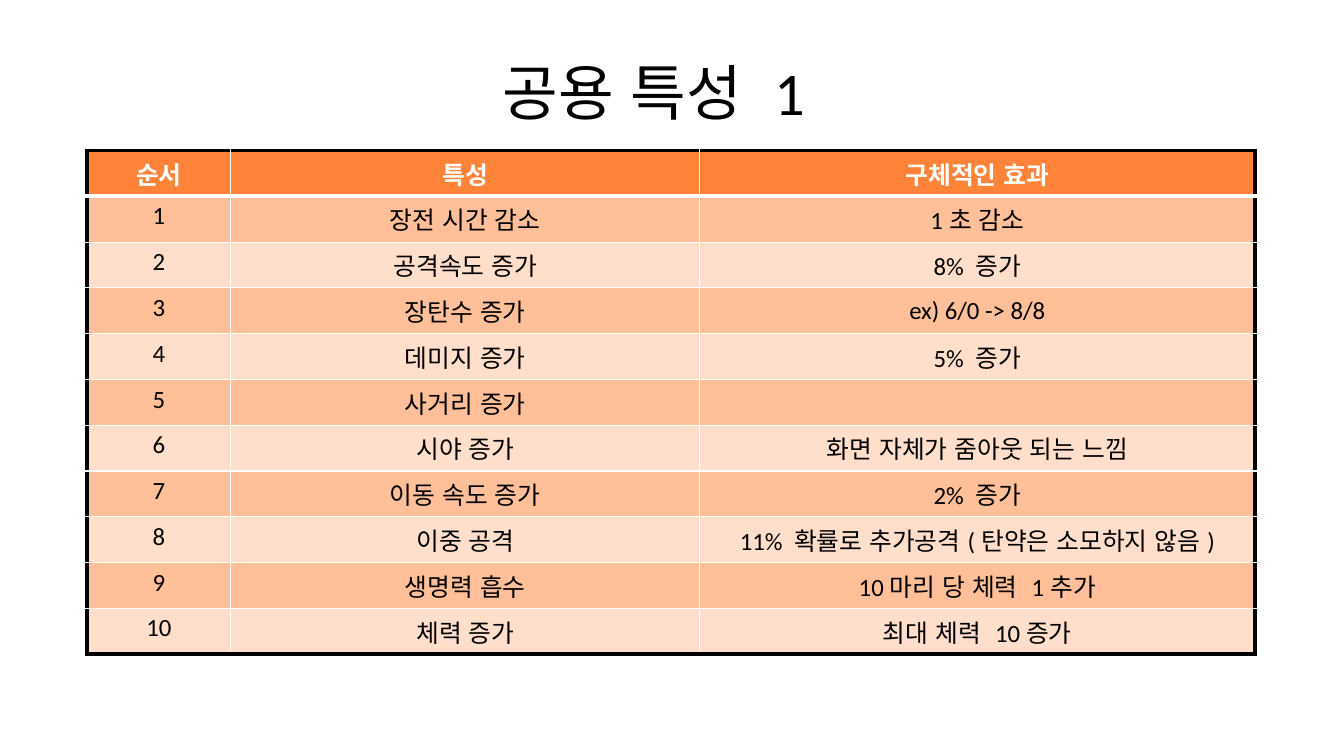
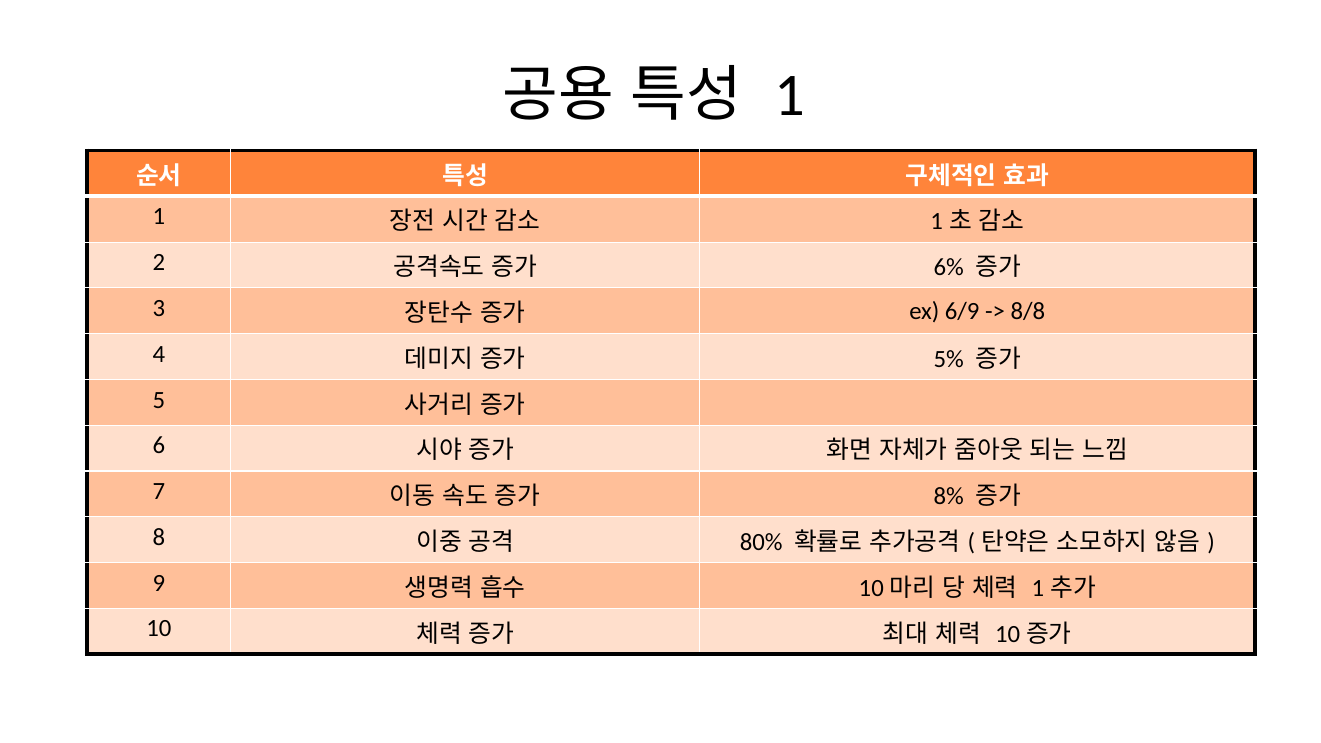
8%: 8% -> 6%
6/0: 6/0 -> 6/9
2%: 2% -> 8%
11%: 11% -> 80%
